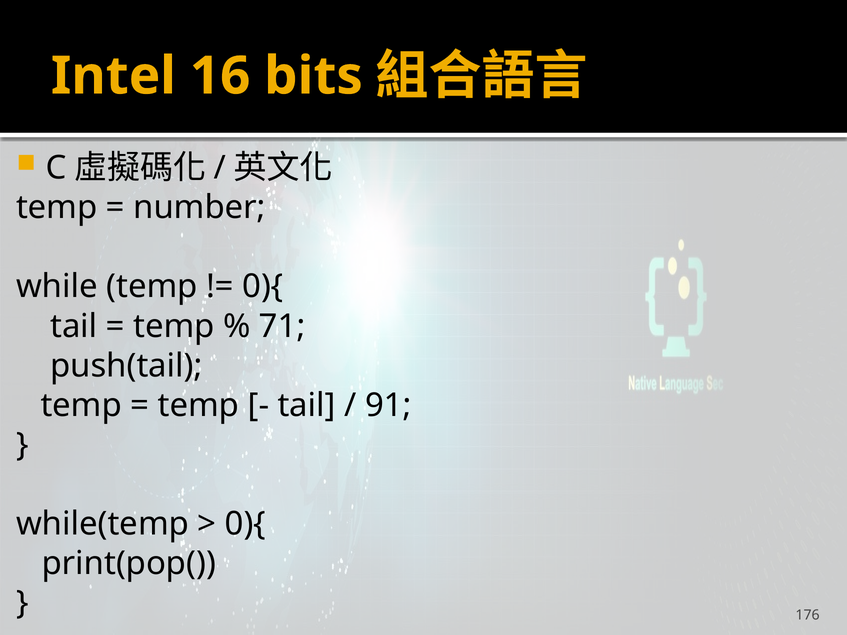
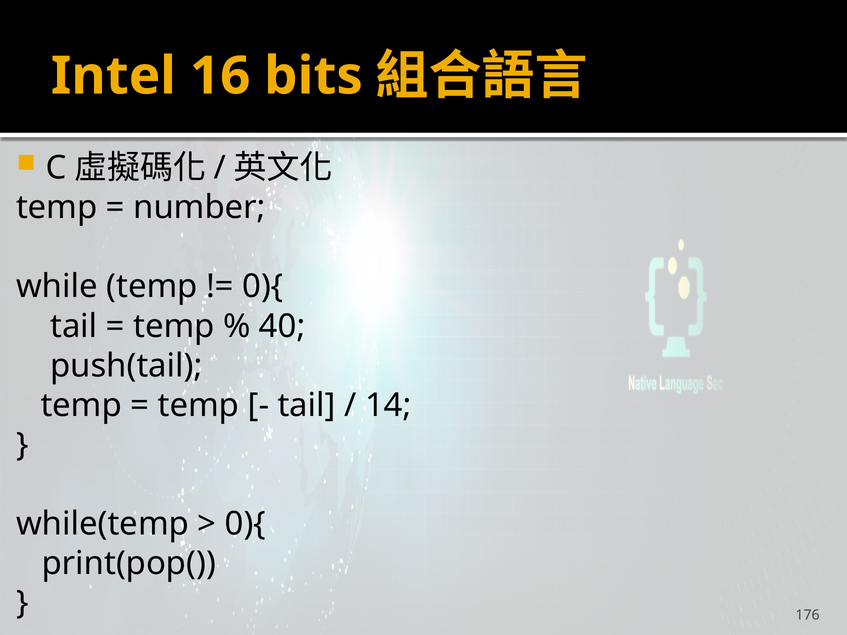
71: 71 -> 40
91: 91 -> 14
